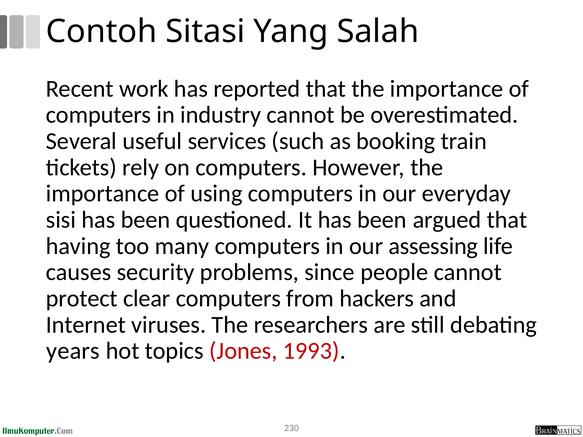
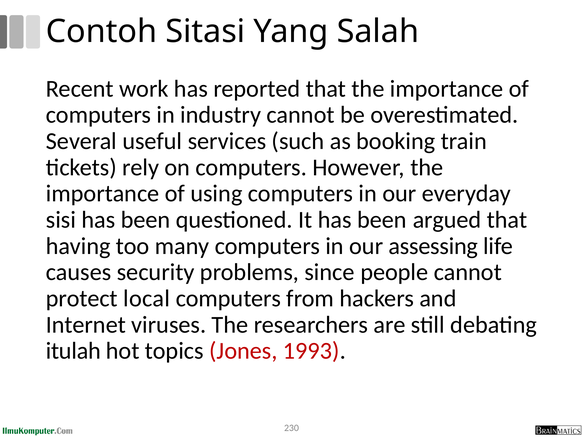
clear: clear -> local
years: years -> itulah
